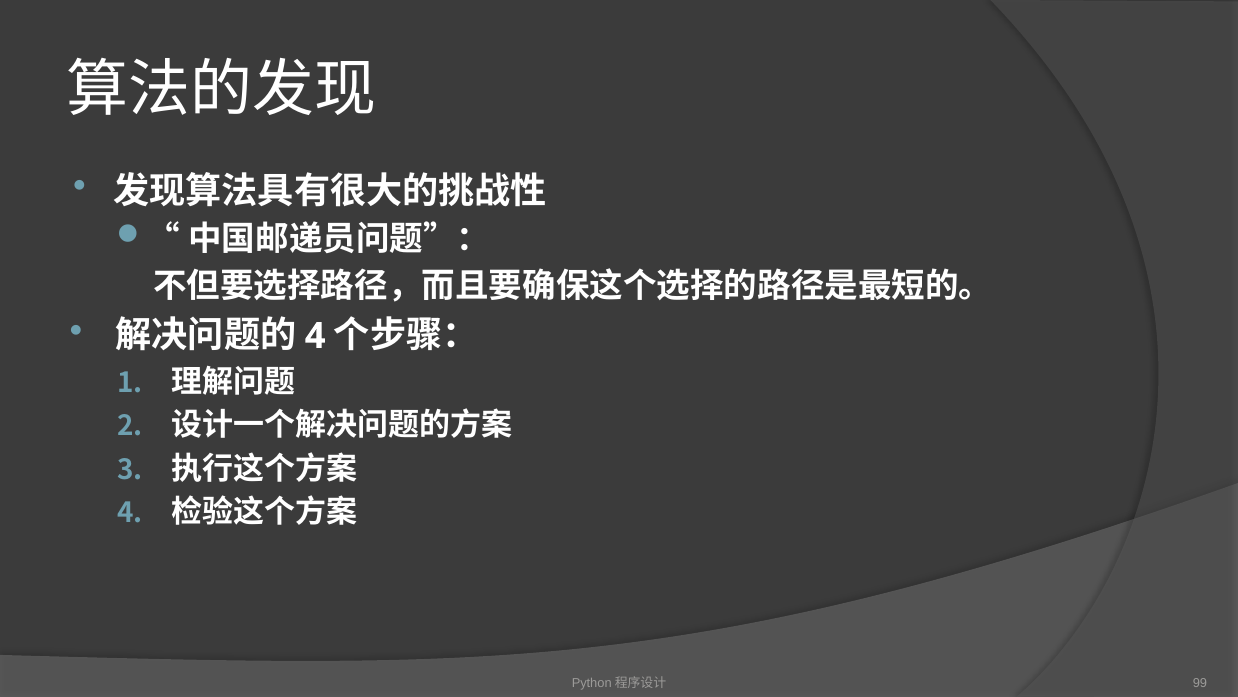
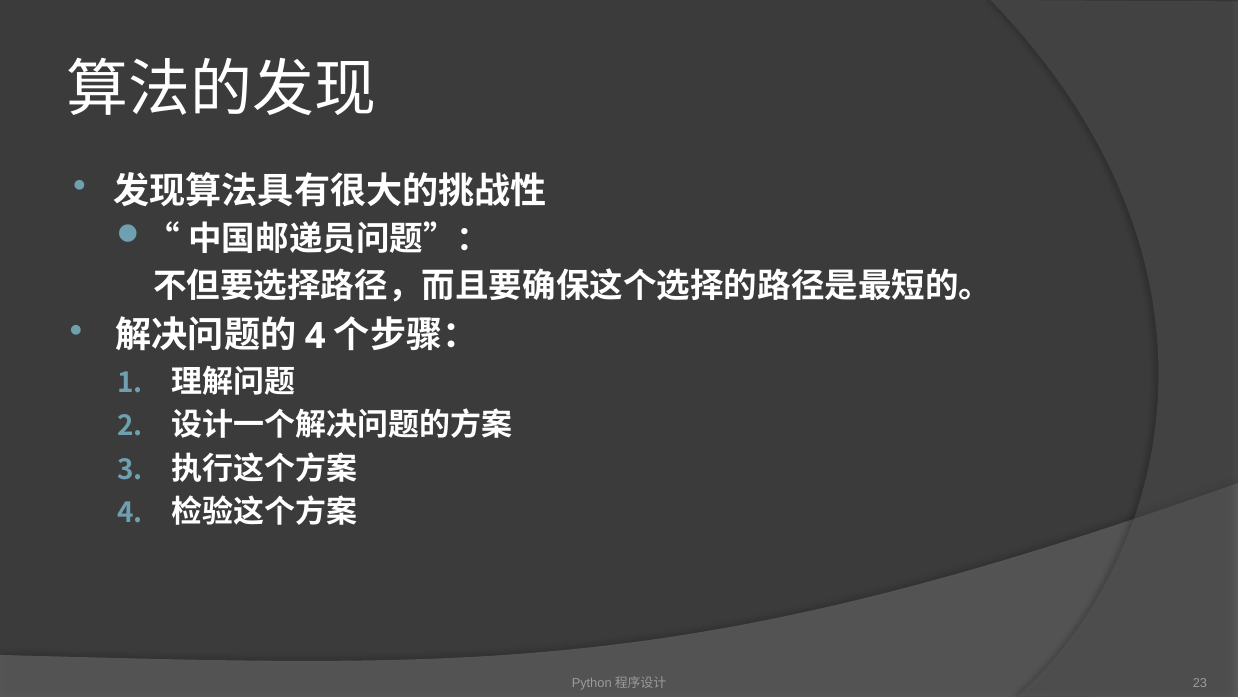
99: 99 -> 23
